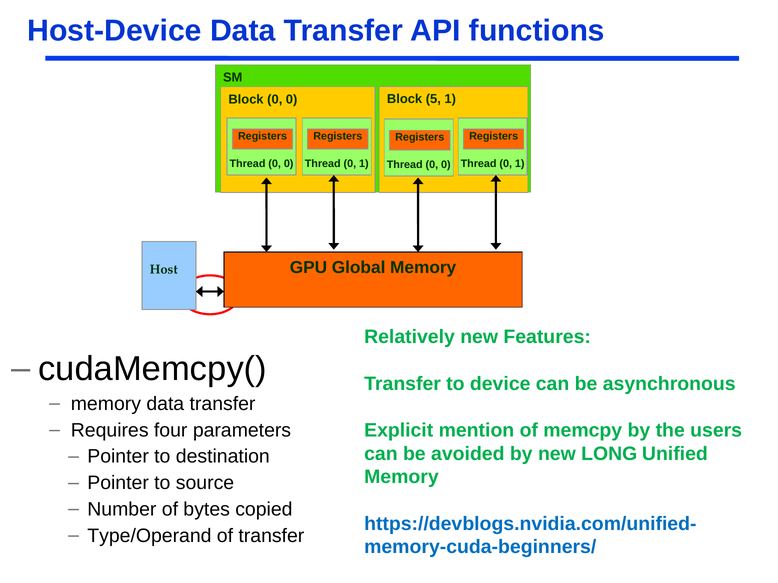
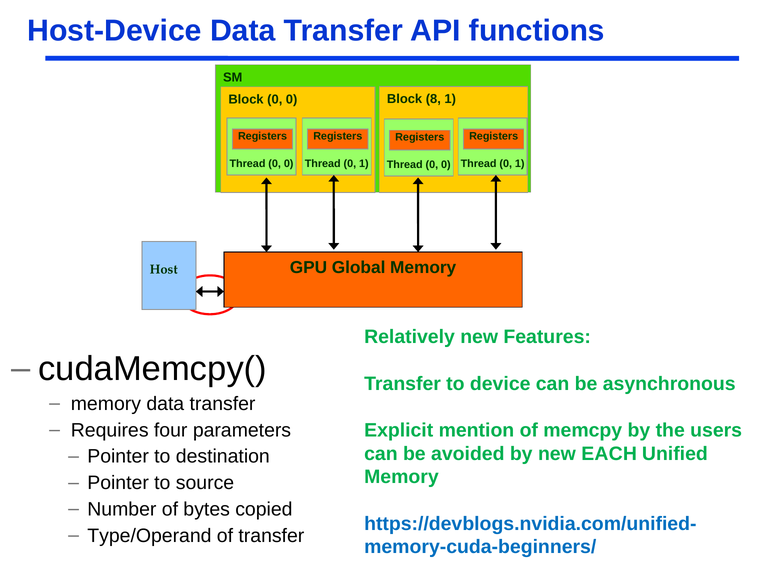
5: 5 -> 8
LONG: LONG -> EACH
